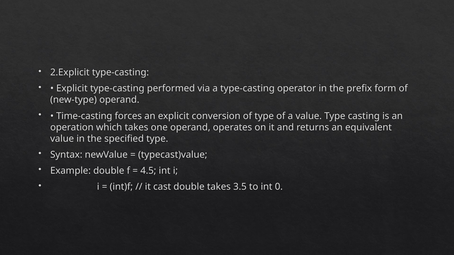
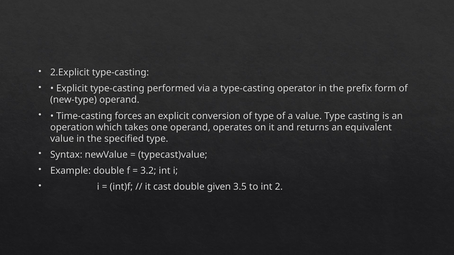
4.5: 4.5 -> 3.2
double takes: takes -> given
0: 0 -> 2
